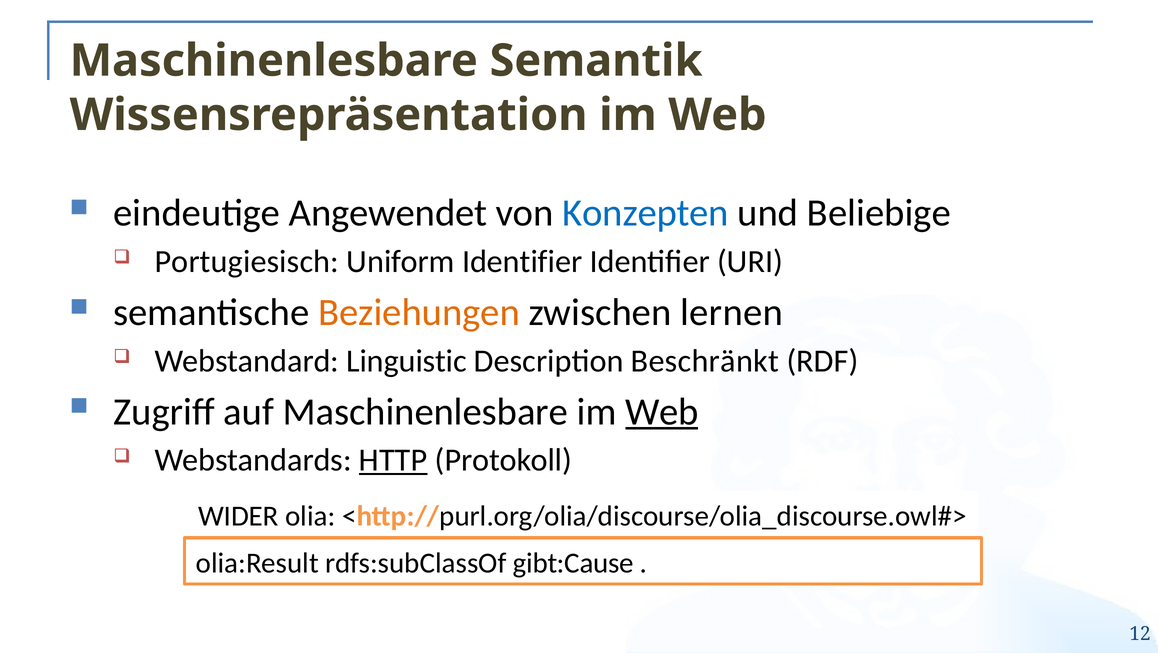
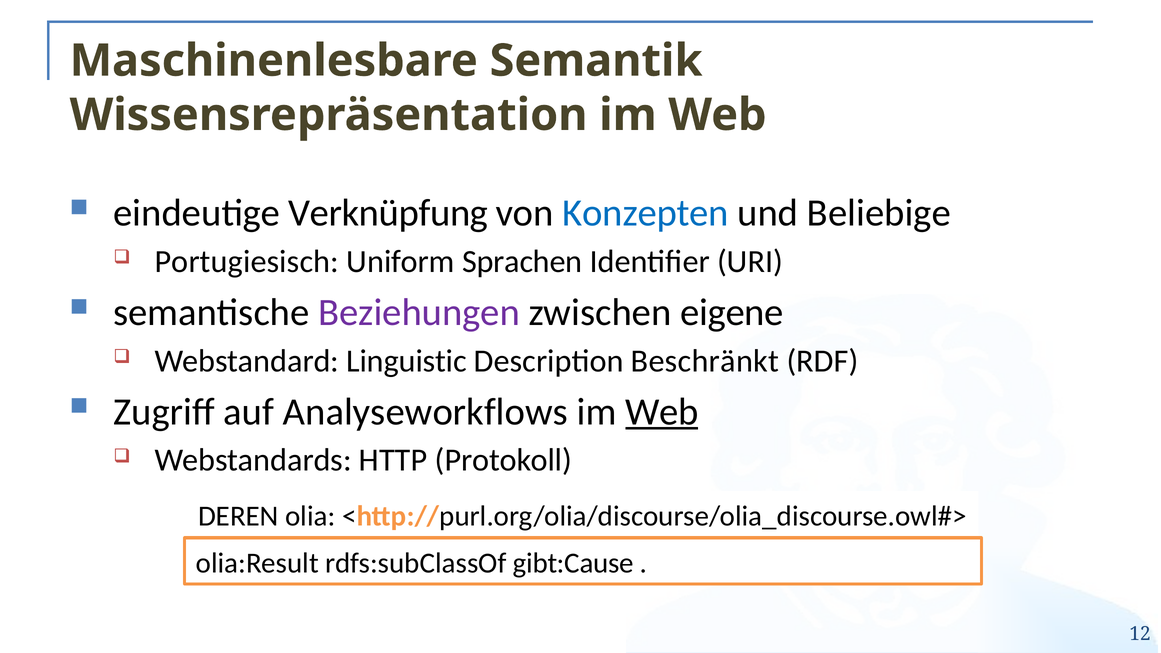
Angewendet: Angewendet -> Verknüpfung
Uniform Identifier: Identifier -> Sprachen
Beziehungen colour: orange -> purple
lernen: lernen -> eigene
auf Maschinenlesbare: Maschinenlesbare -> Analyseworkflows
HTTP underline: present -> none
WIDER: WIDER -> DEREN
